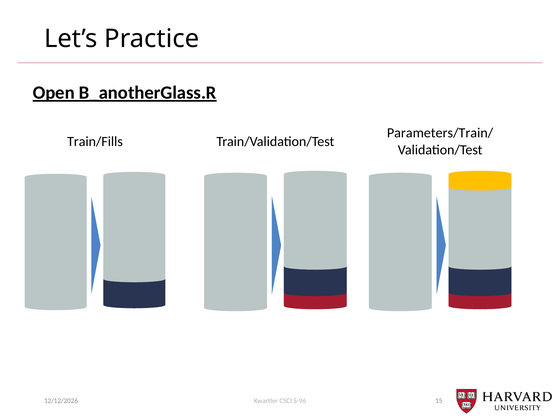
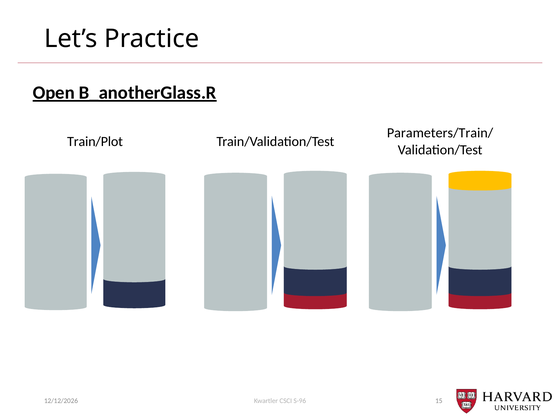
Train/Fills: Train/Fills -> Train/Plot
